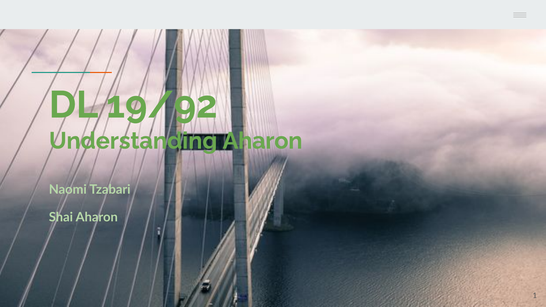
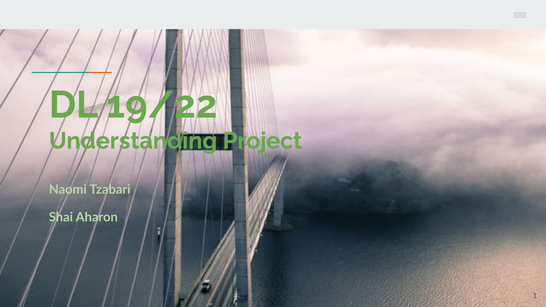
19/92: 19/92 -> 19/22
Understanding Aharon: Aharon -> Project
